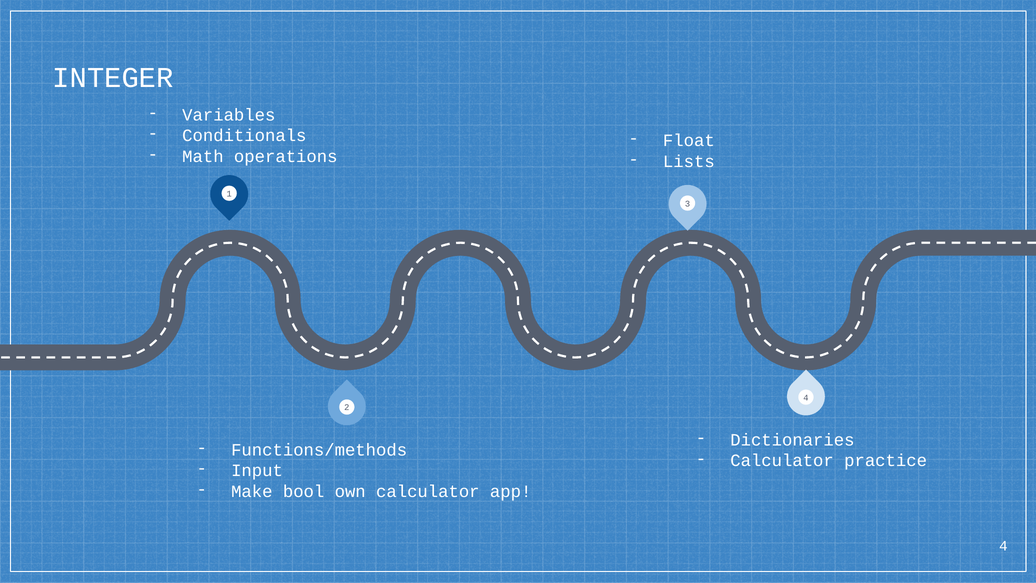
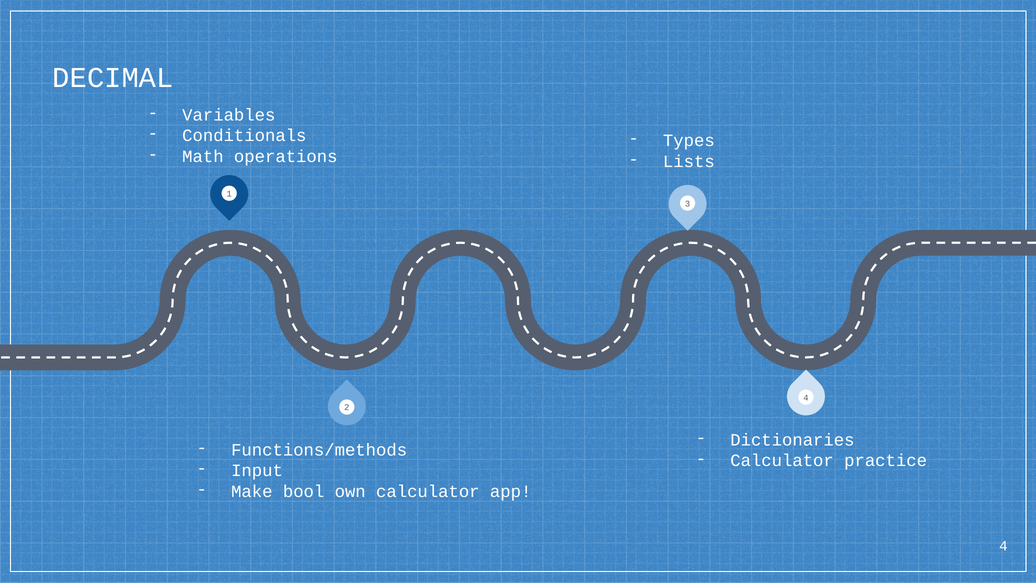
INTEGER: INTEGER -> DECIMAL
Float: Float -> Types
